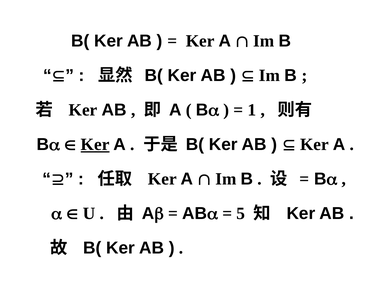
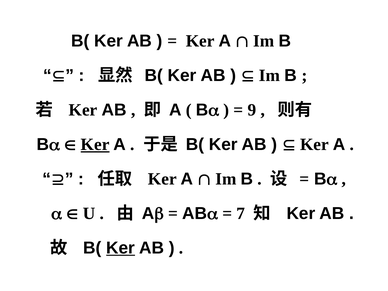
1: 1 -> 9
5: 5 -> 7
Ker at (121, 248) underline: none -> present
